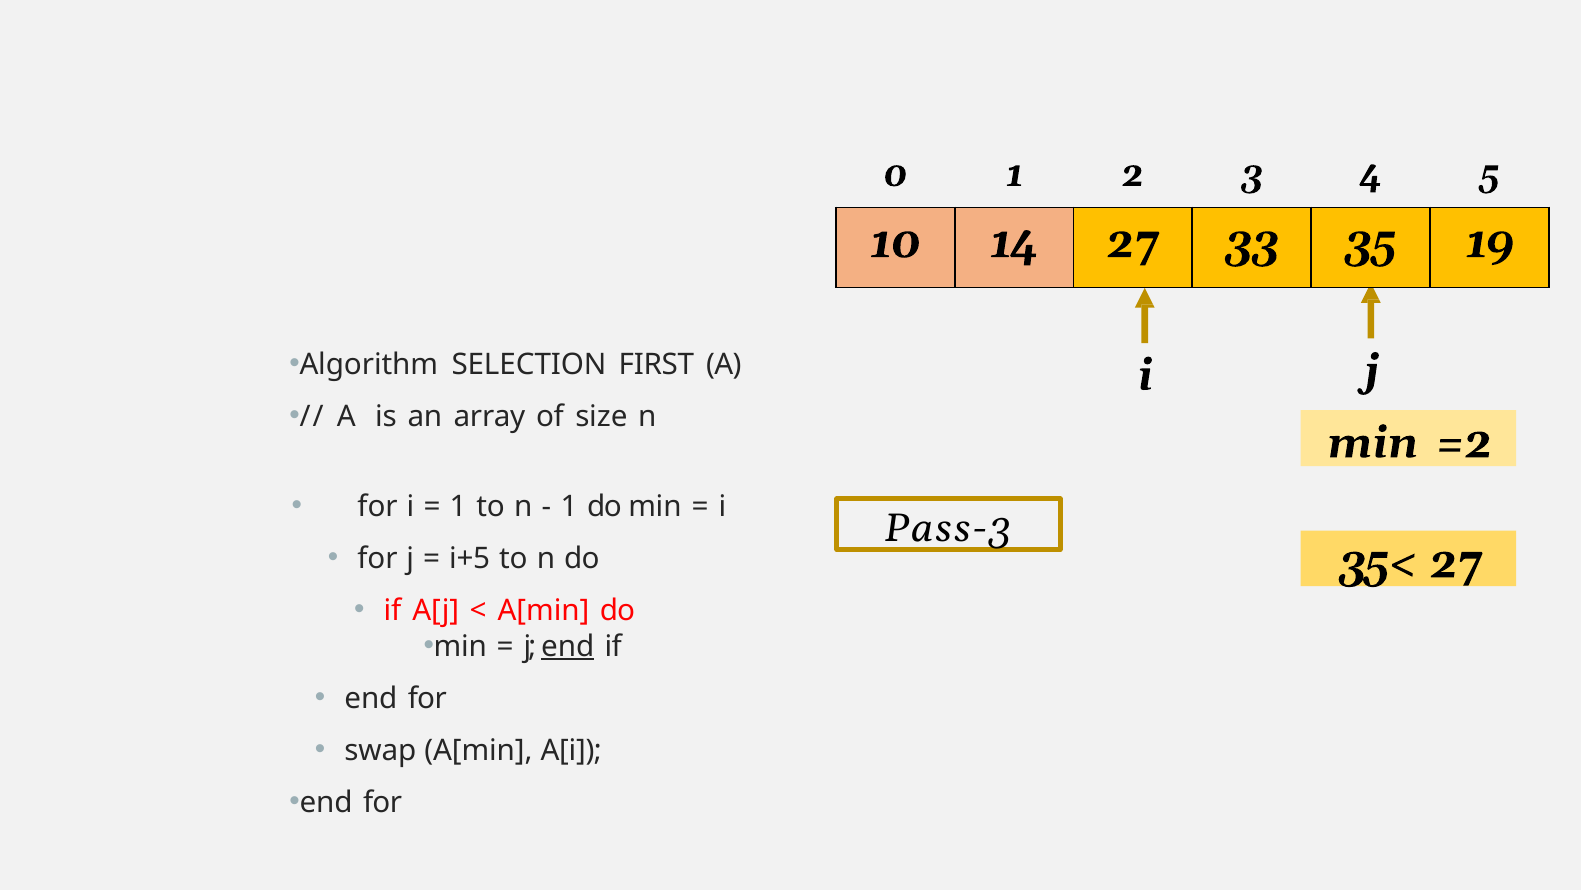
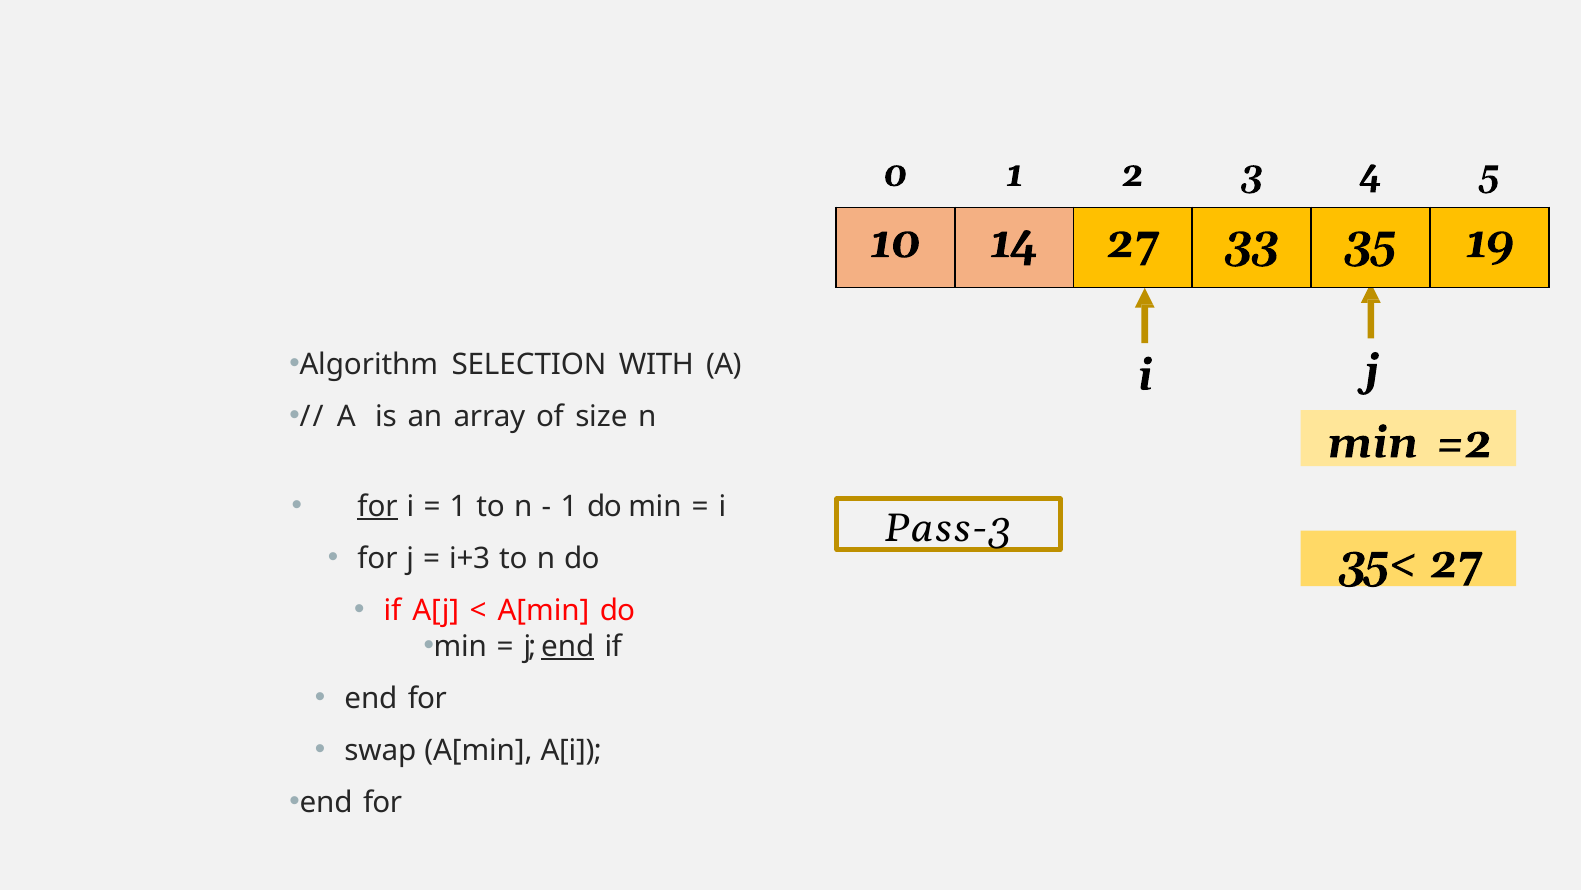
FIRST: FIRST -> WITH
for at (378, 506) underline: none -> present
i+5: i+5 -> i+3
